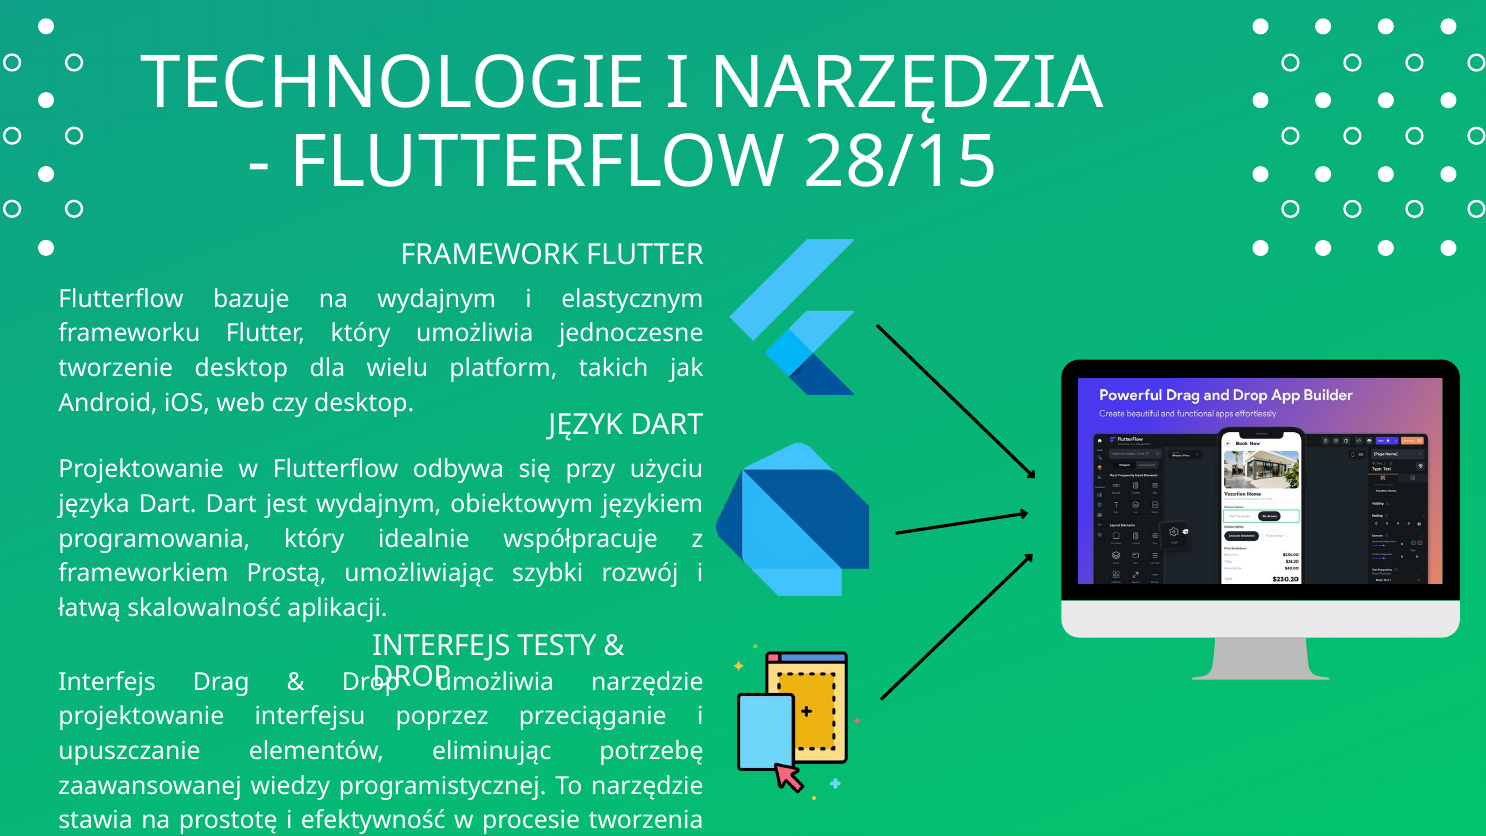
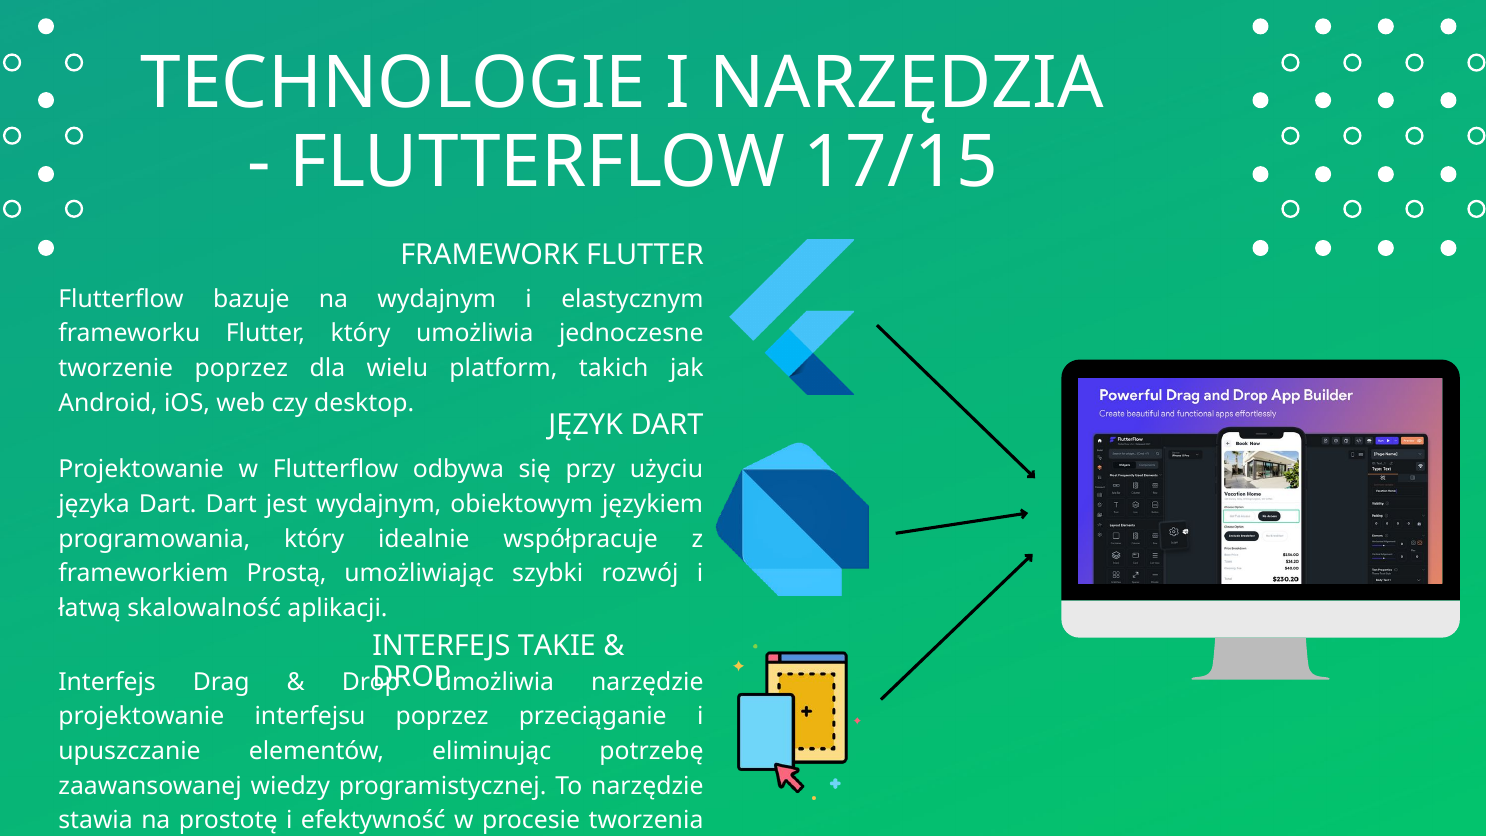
28/15: 28/15 -> 17/15
tworzenie desktop: desktop -> poprzez
TESTY: TESTY -> TAKIE
